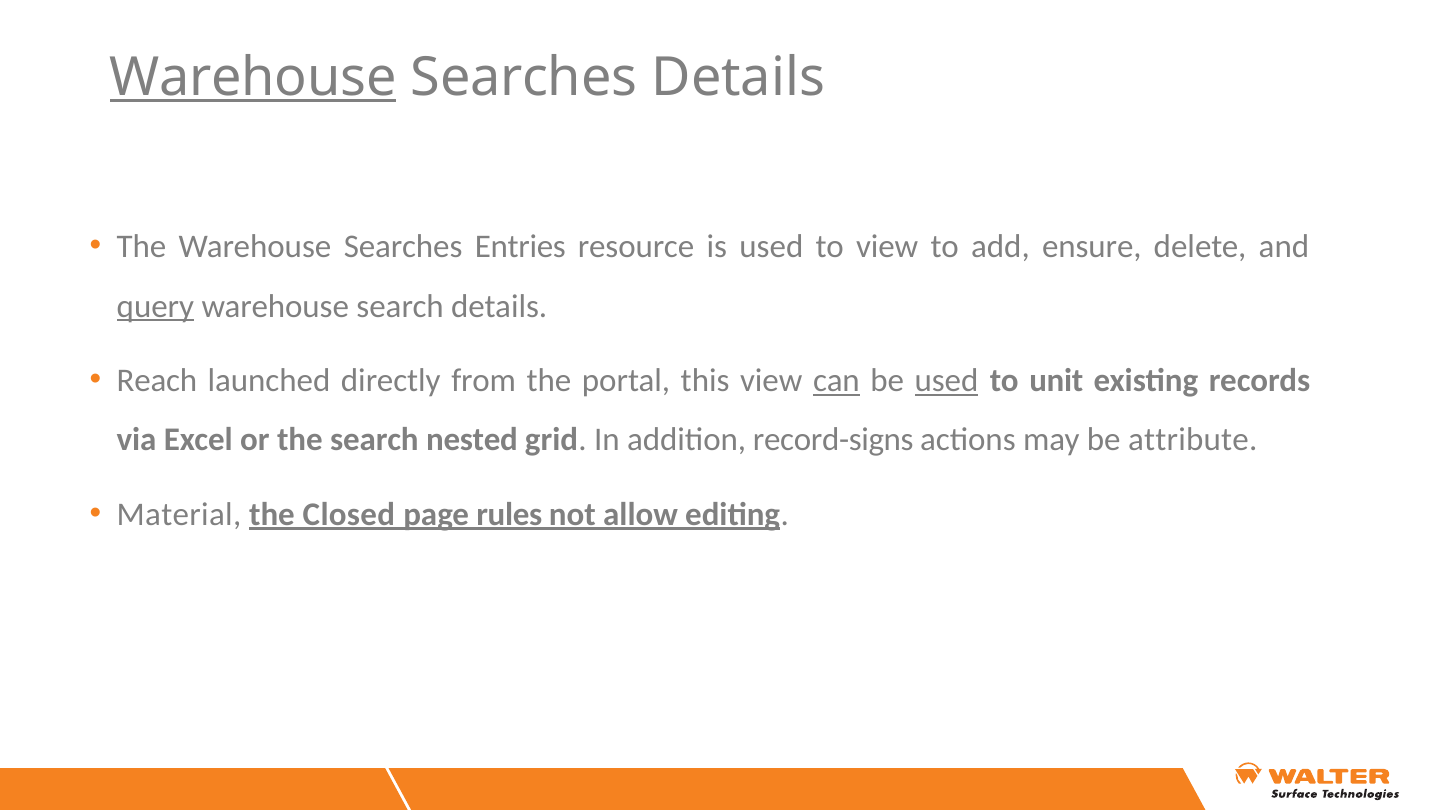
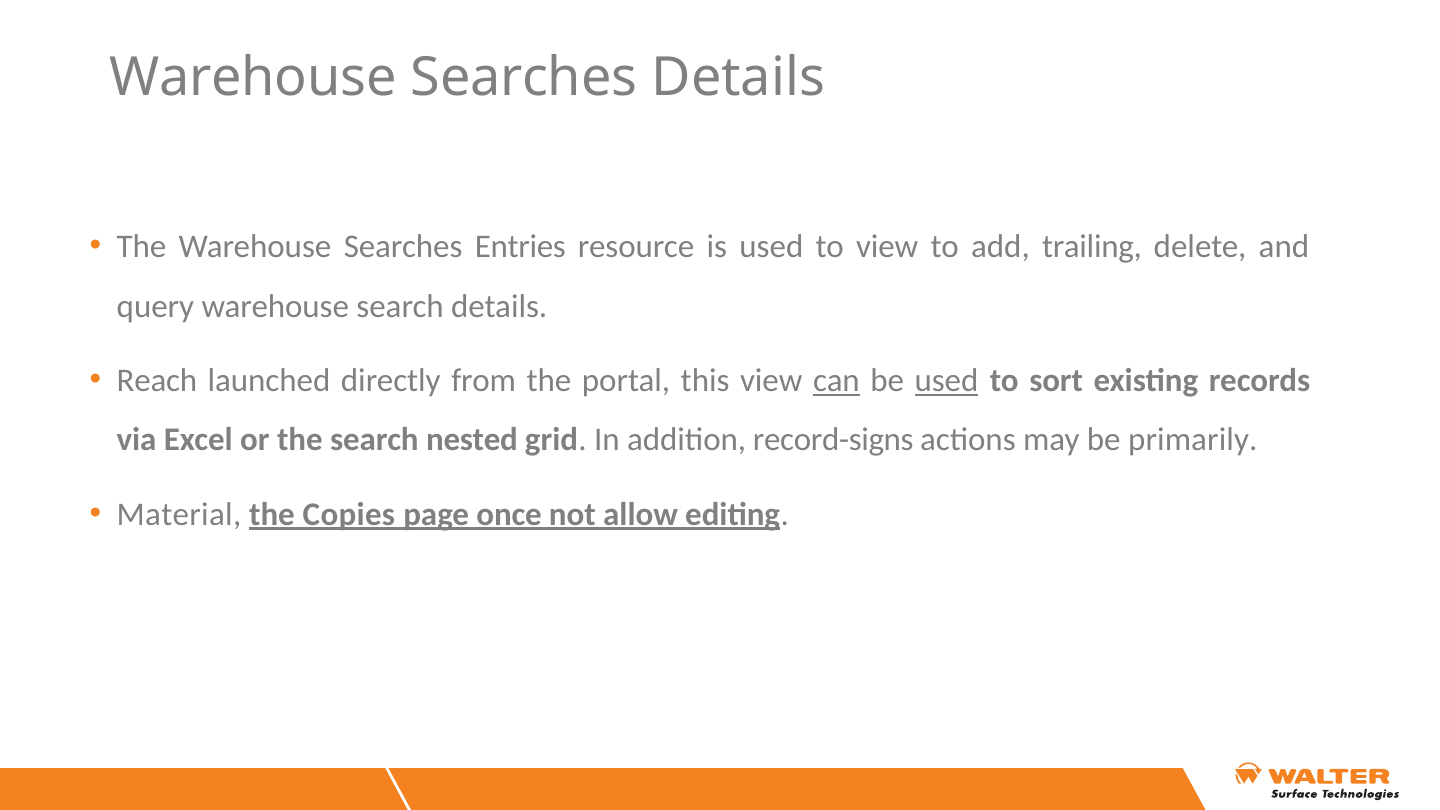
Warehouse at (253, 77) underline: present -> none
ensure: ensure -> trailing
query underline: present -> none
unit: unit -> sort
attribute: attribute -> primarily
Closed: Closed -> Copies
rules: rules -> once
